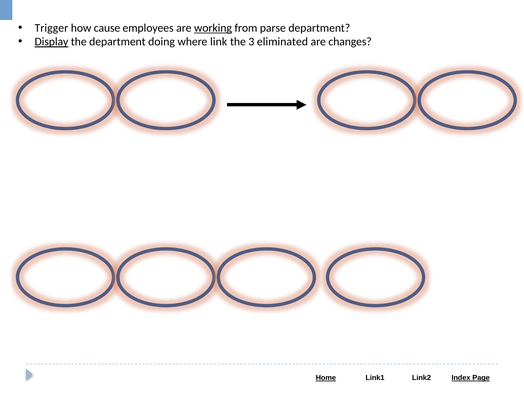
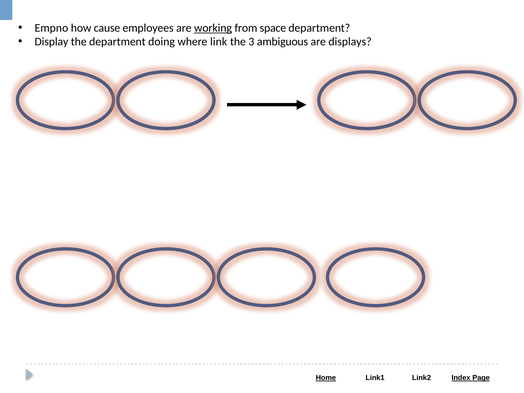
Trigger: Trigger -> Empno
parse: parse -> space
Display underline: present -> none
eliminated: eliminated -> ambiguous
changes: changes -> displays
